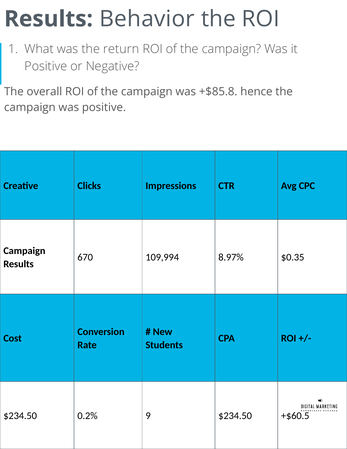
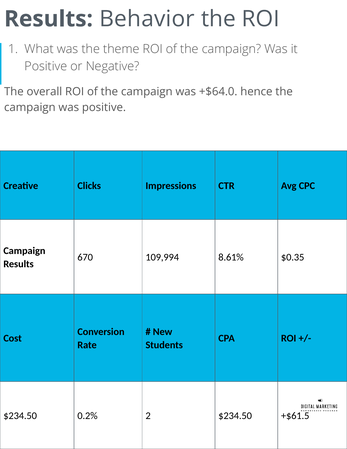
return: return -> theme
+$85.8: +$85.8 -> +$64.0
8.97%: 8.97% -> 8.61%
9: 9 -> 2
+$60.5: +$60.5 -> +$61.5
